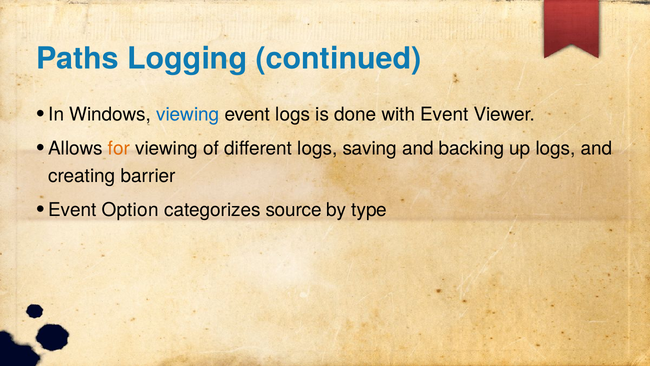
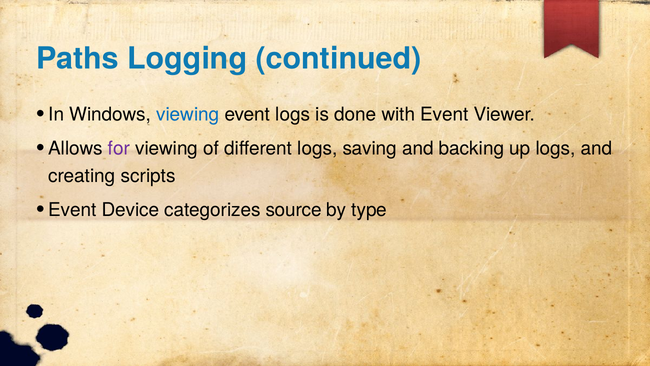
for colour: orange -> purple
barrier: barrier -> scripts
Option: Option -> Device
